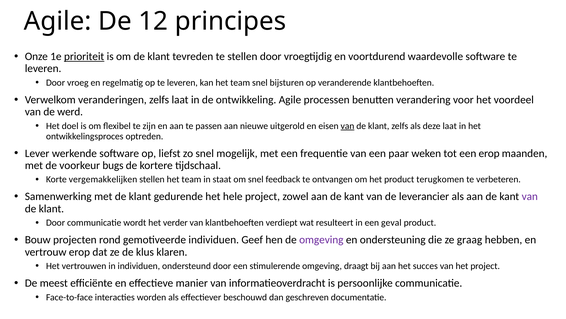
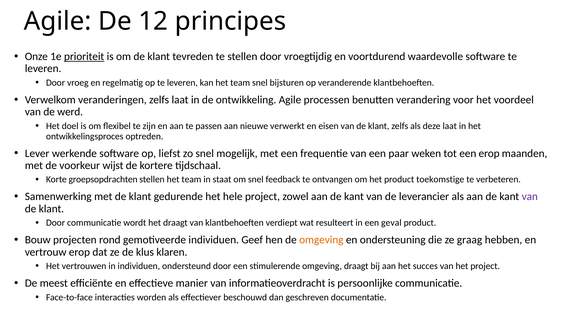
uitgerold: uitgerold -> verwerkt
van at (347, 126) underline: present -> none
bugs: bugs -> wijst
vergemakkelijken: vergemakkelijken -> groepsopdrachten
terugkomen: terugkomen -> toekomstige
het verder: verder -> draagt
omgeving at (321, 239) colour: purple -> orange
